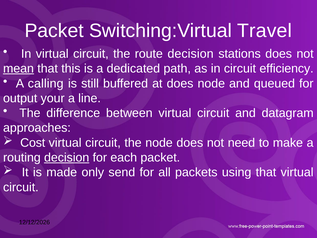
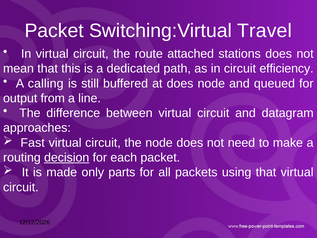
route decision: decision -> attached
mean underline: present -> none
your: your -> from
Cost: Cost -> Fast
send: send -> parts
